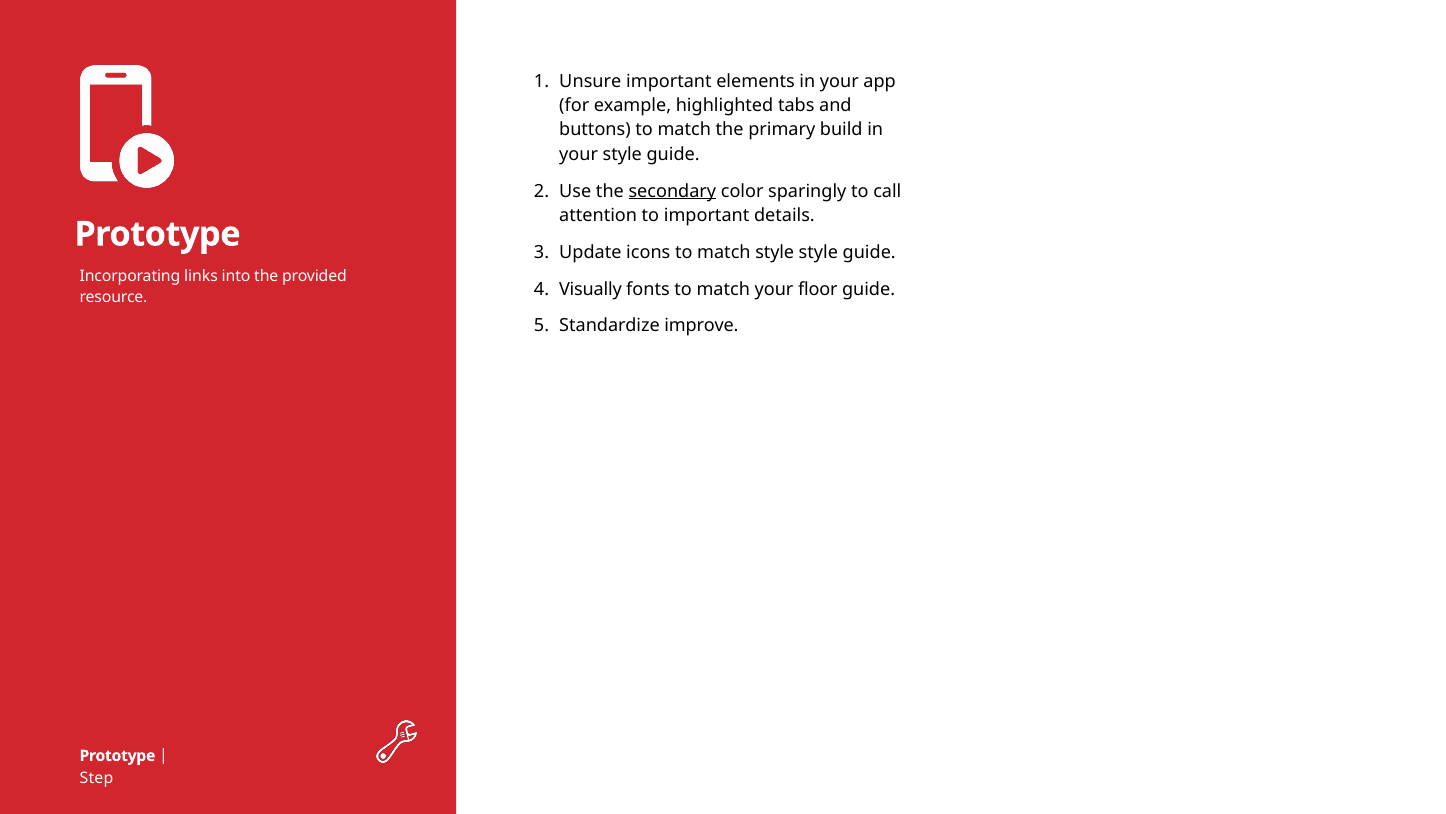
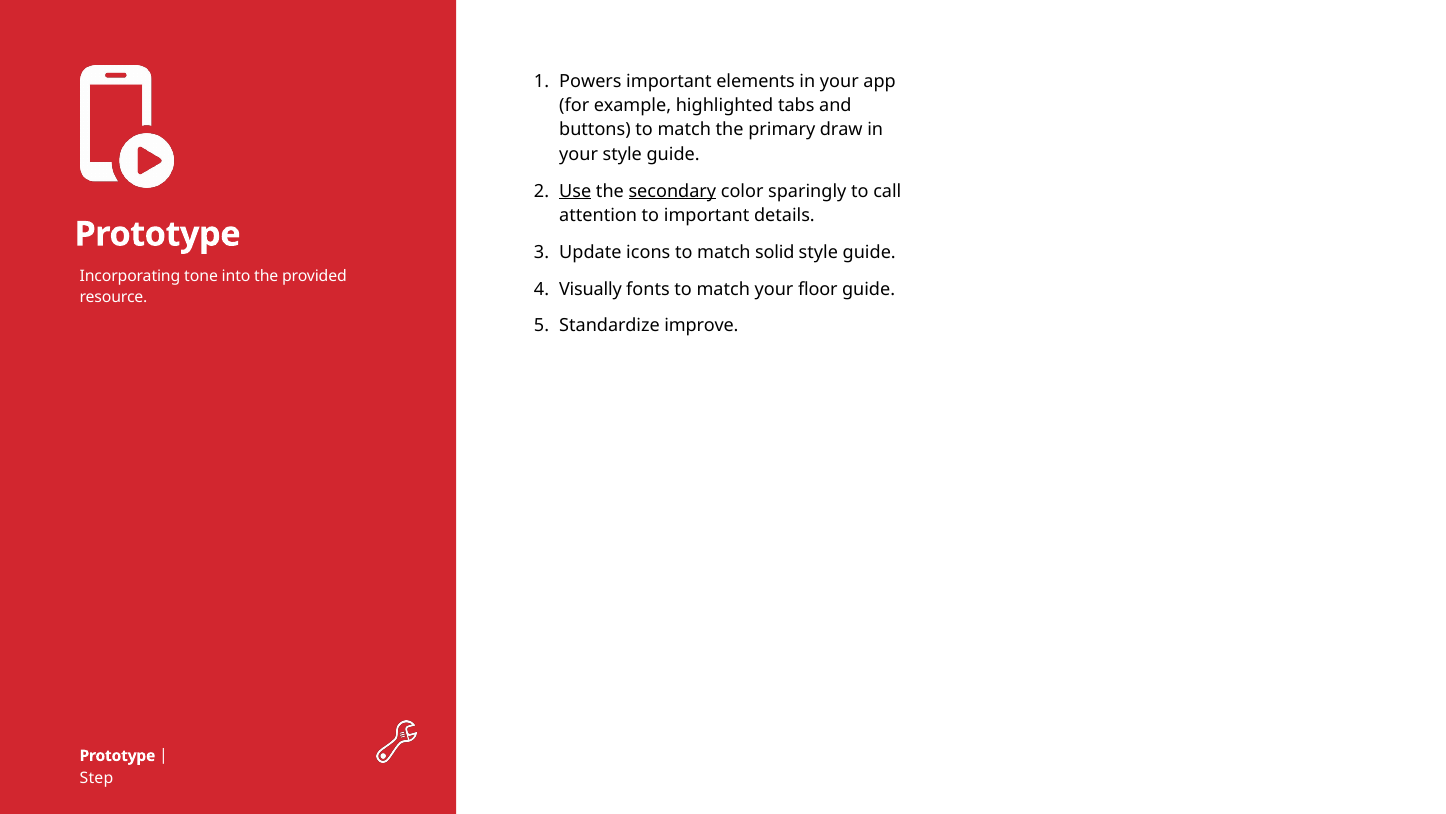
Unsure: Unsure -> Powers
build: build -> draw
Use underline: none -> present
match style: style -> solid
links: links -> tone
